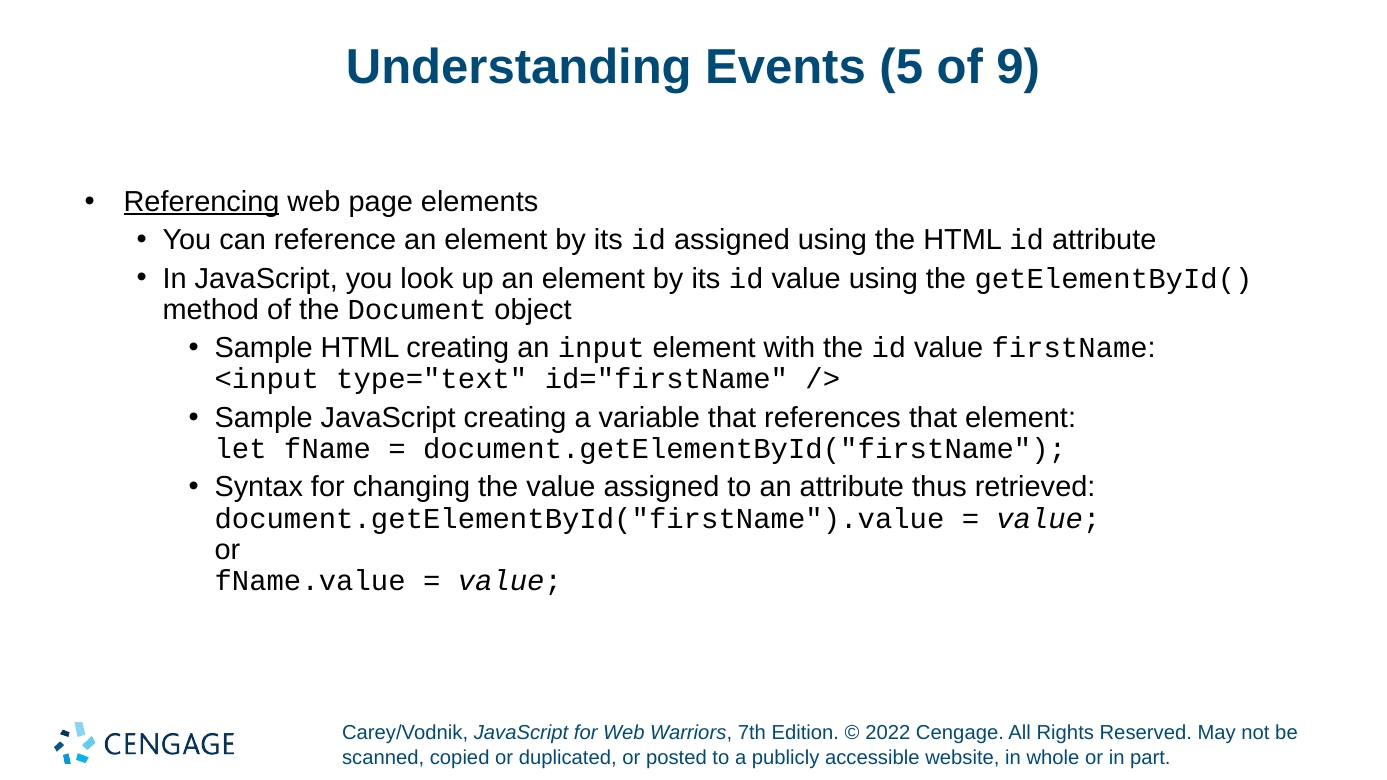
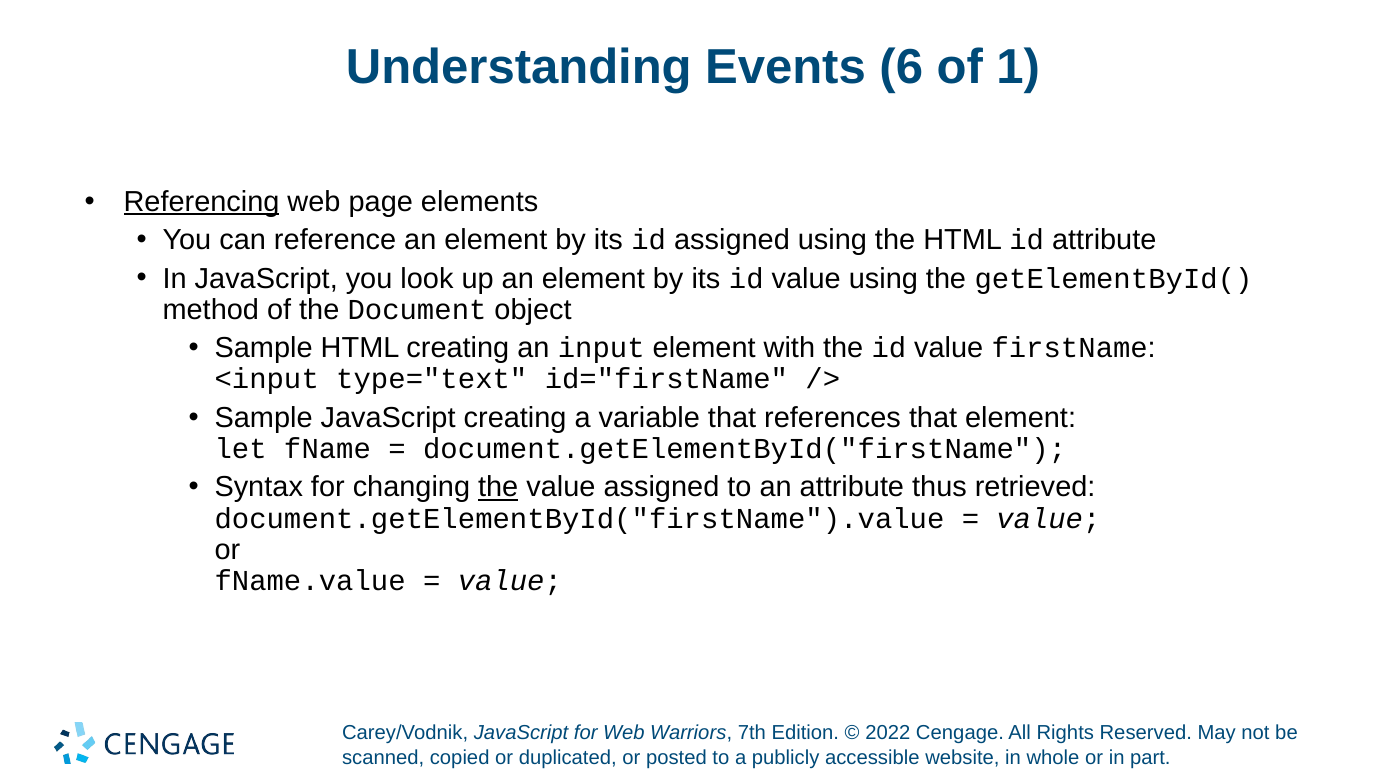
5: 5 -> 6
9: 9 -> 1
the at (498, 488) underline: none -> present
